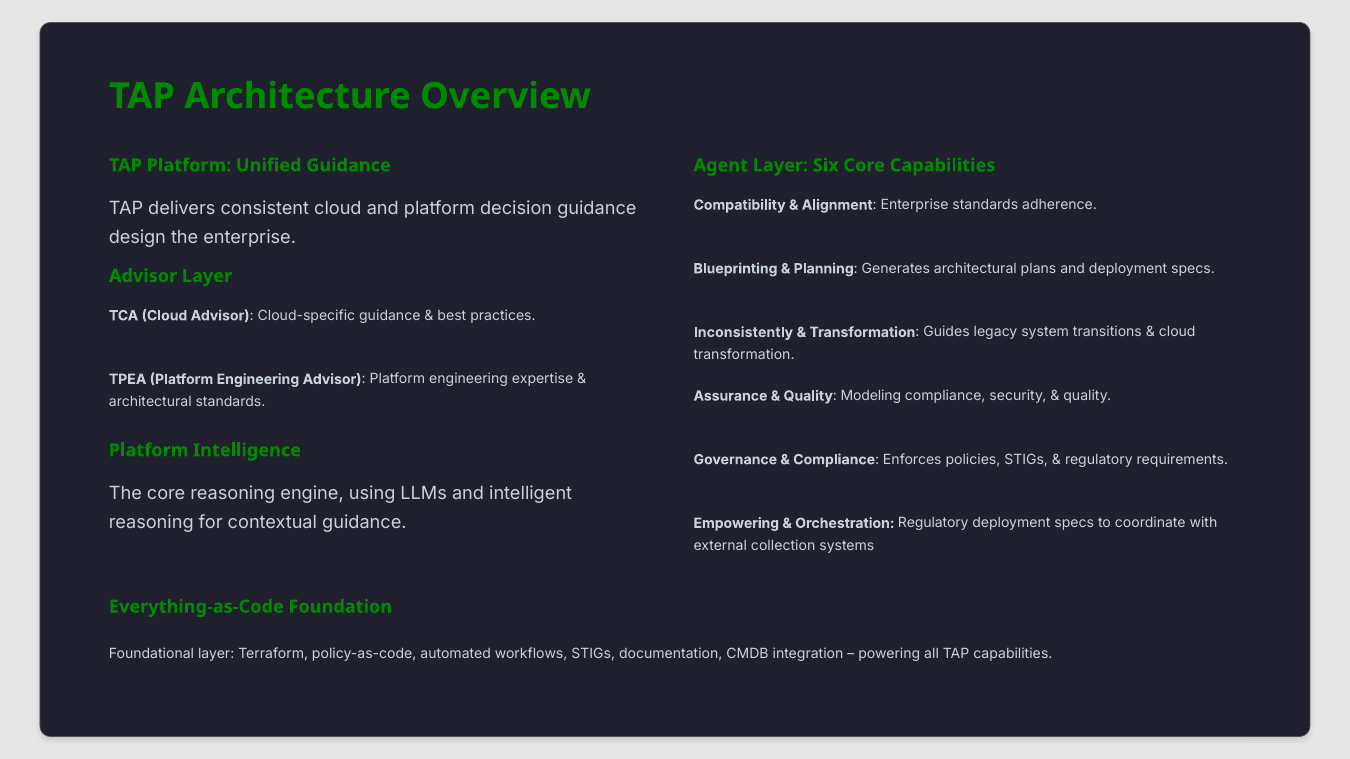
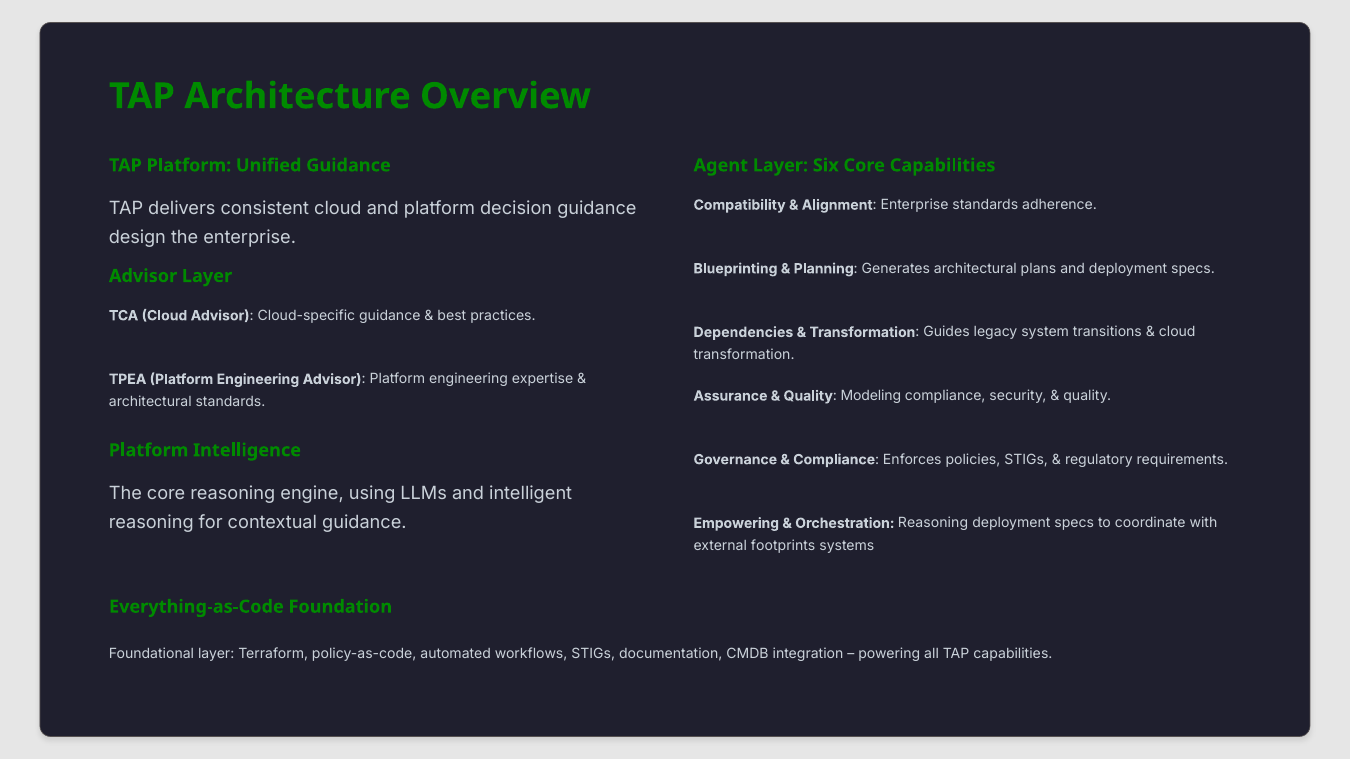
Inconsistently: Inconsistently -> Dependencies
Orchestration Regulatory: Regulatory -> Reasoning
collection: collection -> footprints
